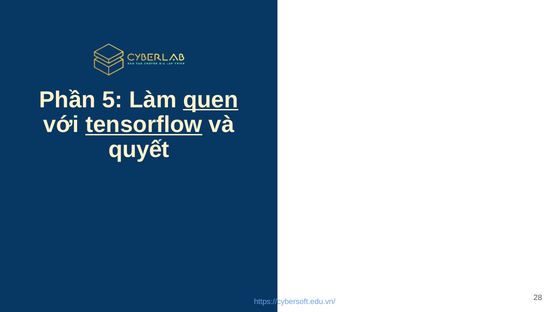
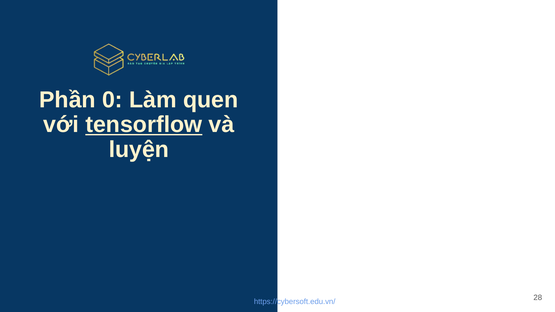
5: 5 -> 0
quen underline: present -> none
quyết: quyết -> luyện
